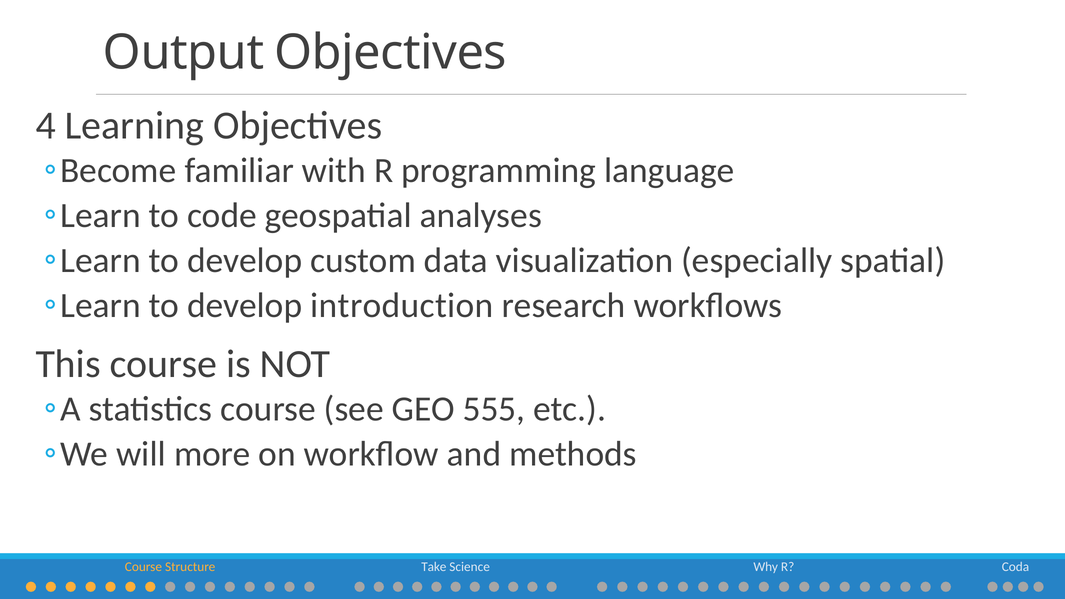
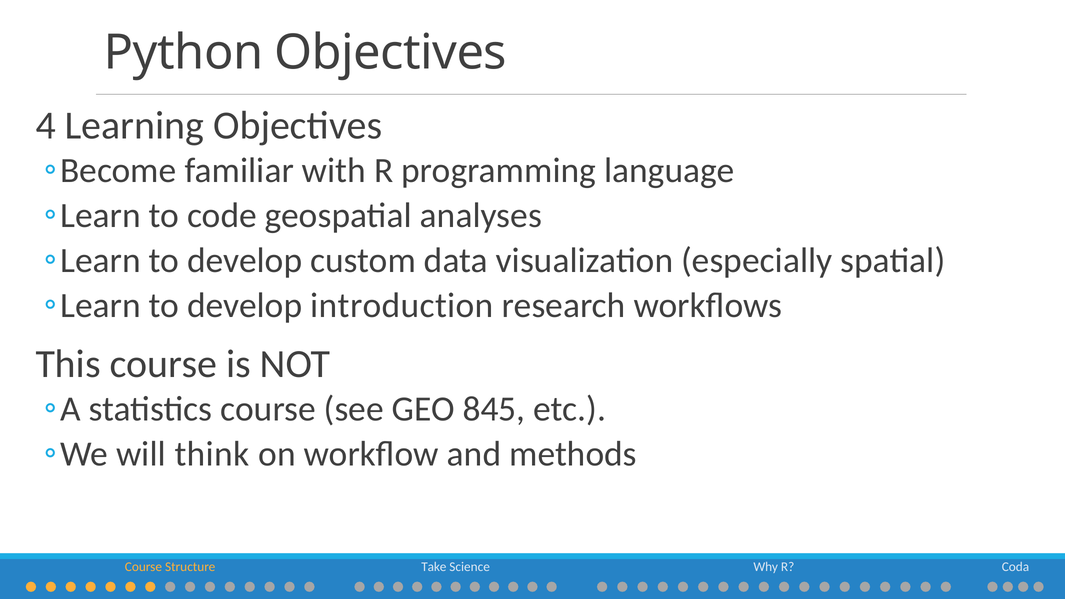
Output: Output -> Python
555: 555 -> 845
more: more -> think
